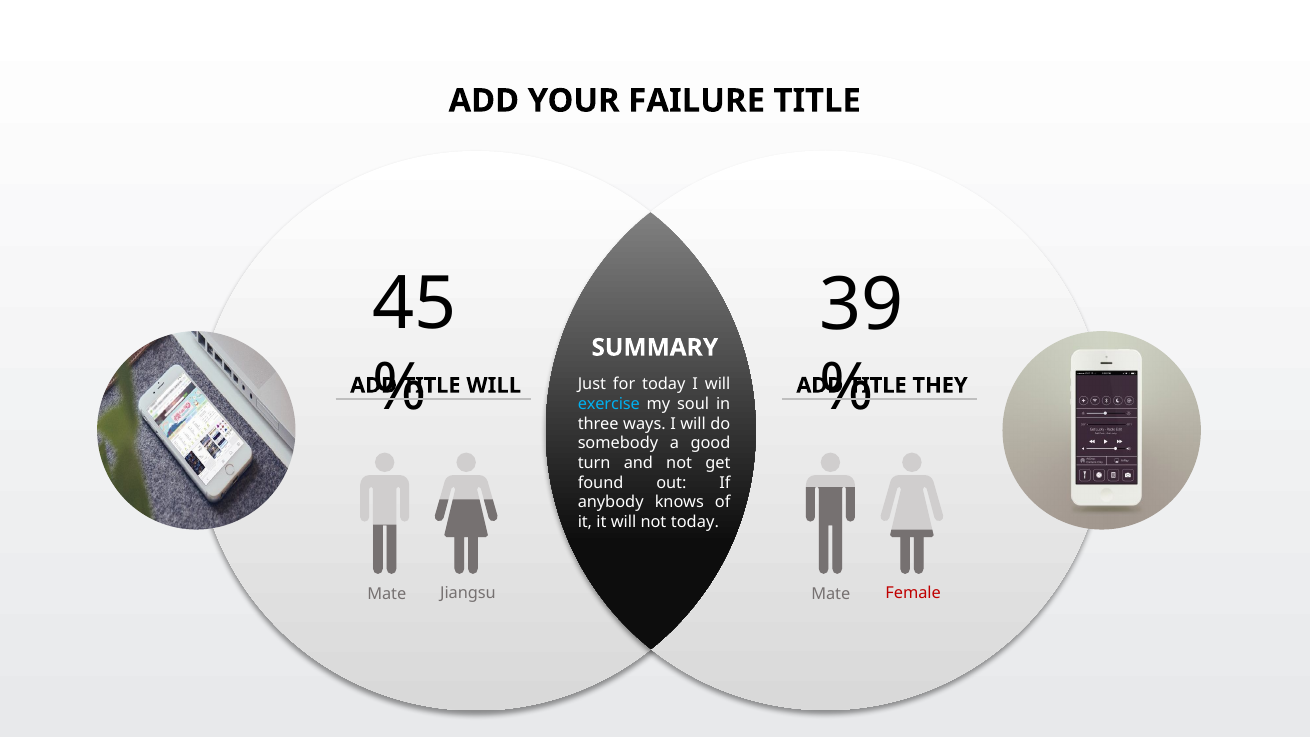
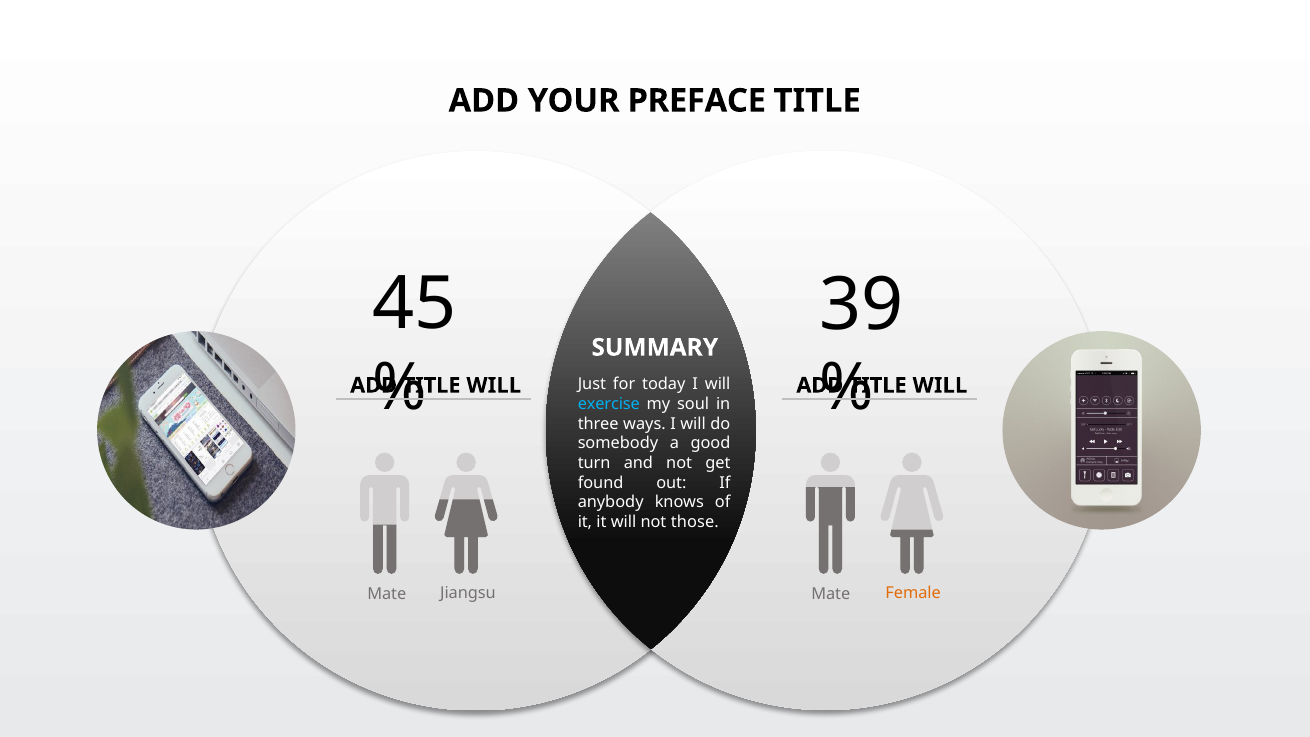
FAILURE: FAILURE -> PREFACE
THEY at (940, 385): THEY -> WILL
not today: today -> those
Female colour: red -> orange
